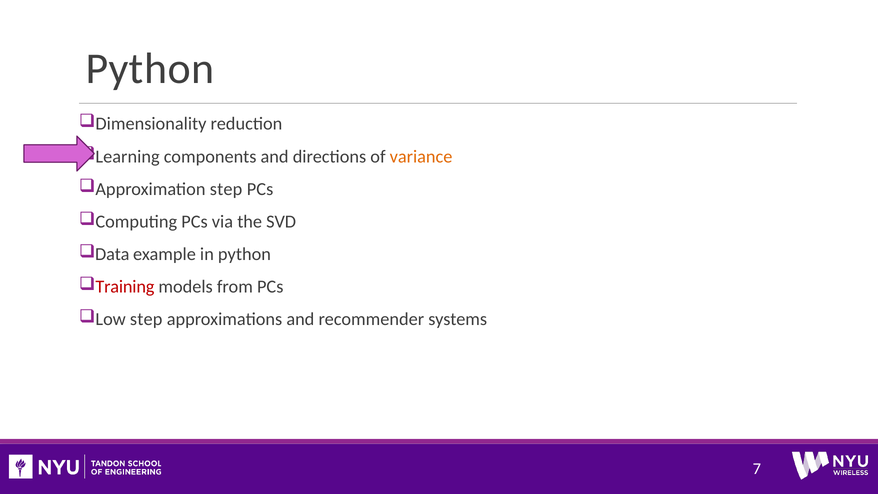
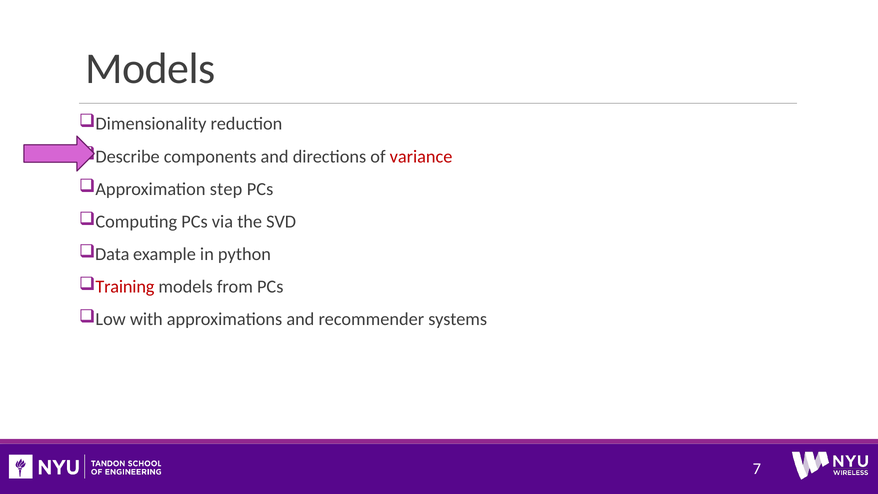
Python at (150, 69): Python -> Models
Learning: Learning -> Describe
variance colour: orange -> red
Low step: step -> with
